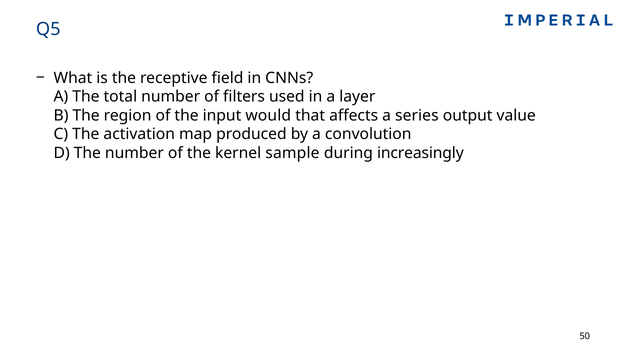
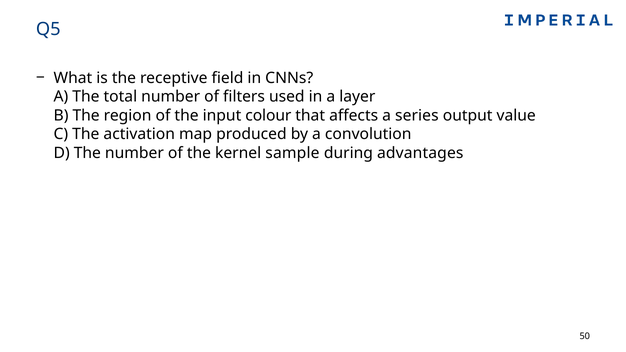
would: would -> colour
increasingly: increasingly -> advantages
